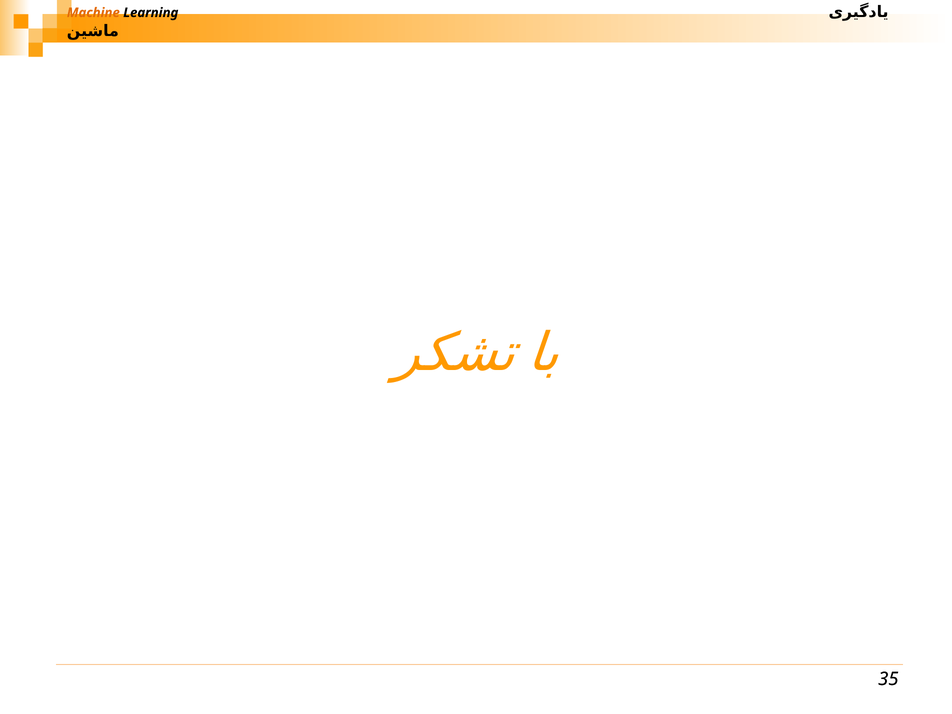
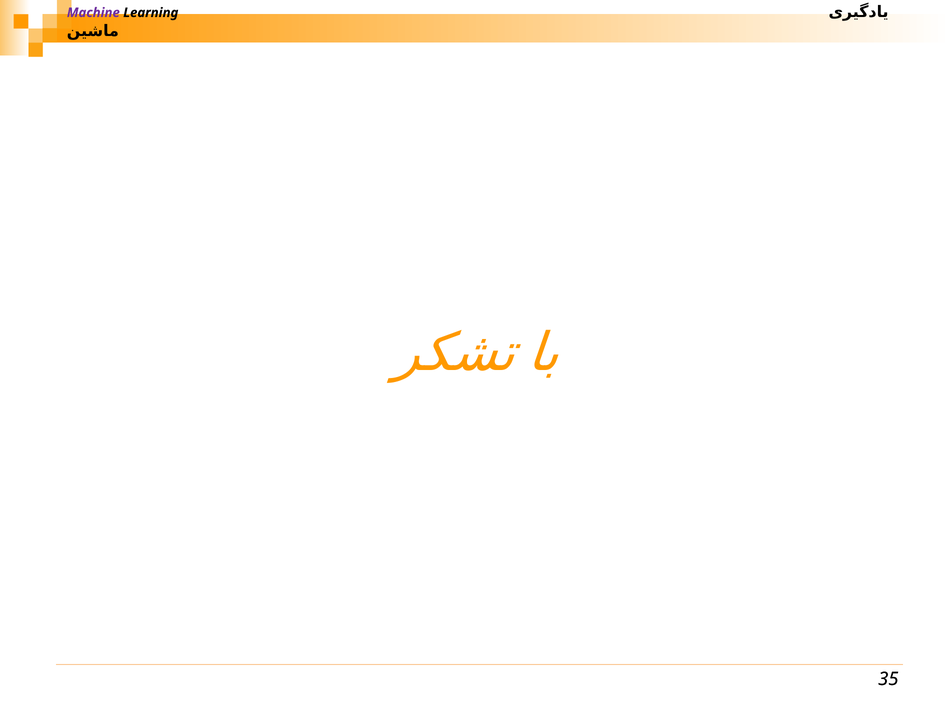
Machine colour: orange -> purple
